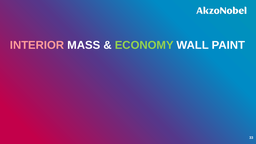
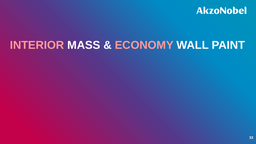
ECONOMY colour: light green -> pink
